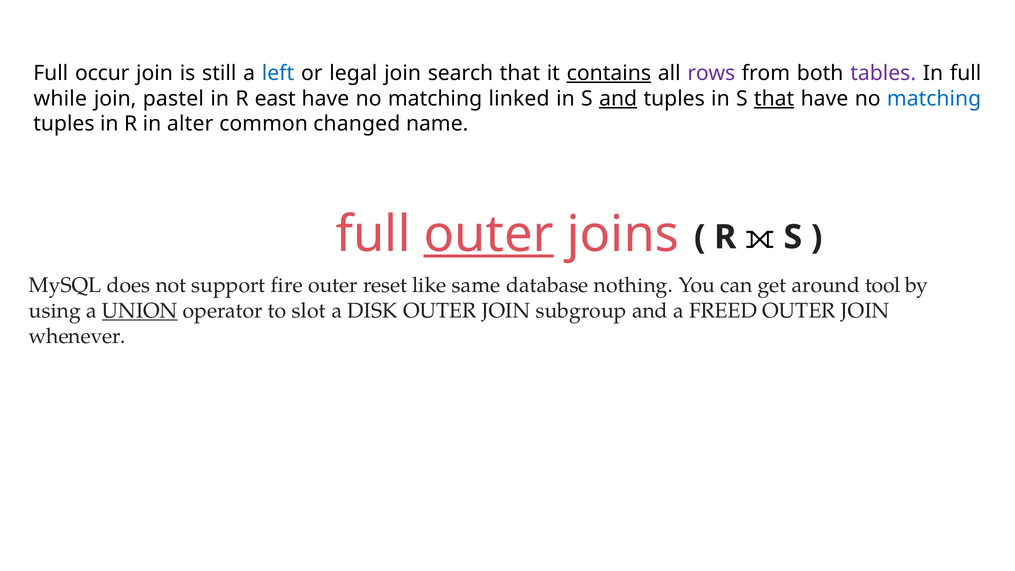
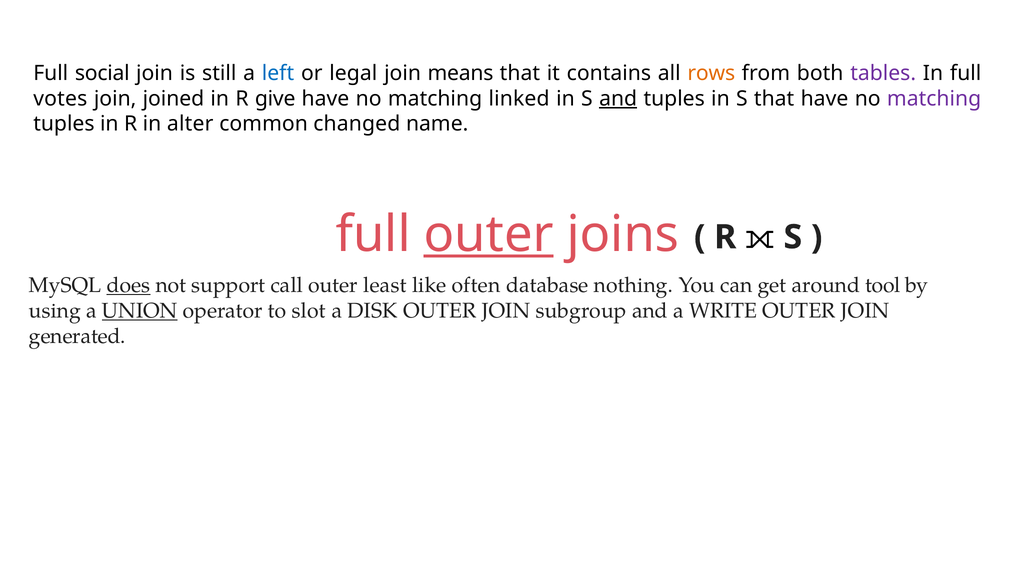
occur: occur -> social
search: search -> means
contains underline: present -> none
rows colour: purple -> orange
while: while -> votes
pastel: pastel -> joined
east: east -> give
that at (774, 99) underline: present -> none
matching at (934, 99) colour: blue -> purple
does underline: none -> present
fire: fire -> call
reset: reset -> least
same: same -> often
FREED: FREED -> WRITE
whenever: whenever -> generated
